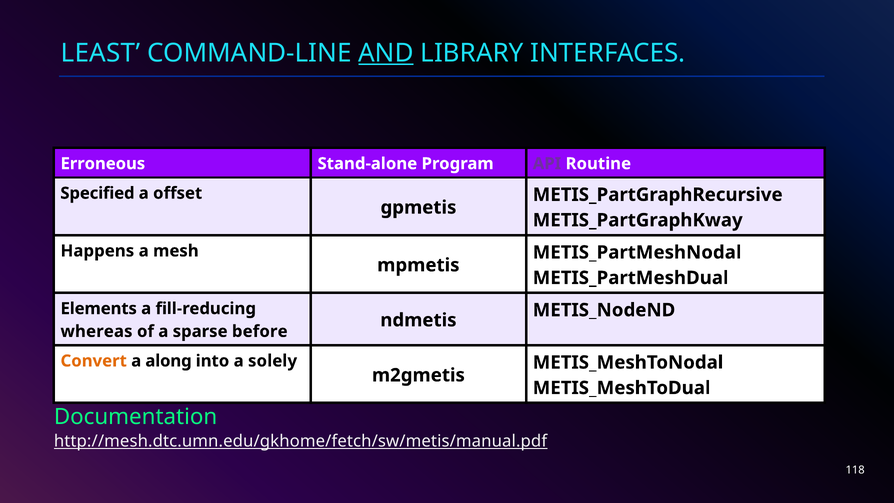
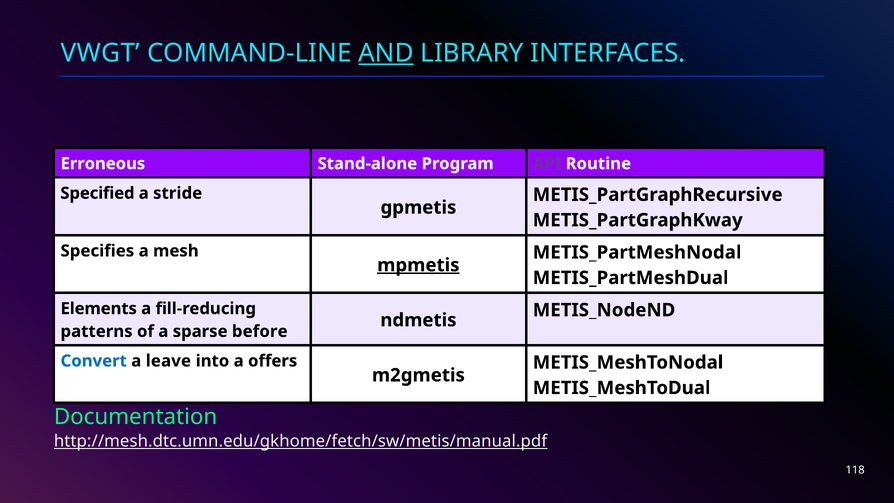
LEAST: LEAST -> VWGT
offset: offset -> stride
Happens: Happens -> Specifies
mpmetis underline: none -> present
whereas: whereas -> patterns
Convert colour: orange -> blue
along: along -> leave
solely: solely -> offers
